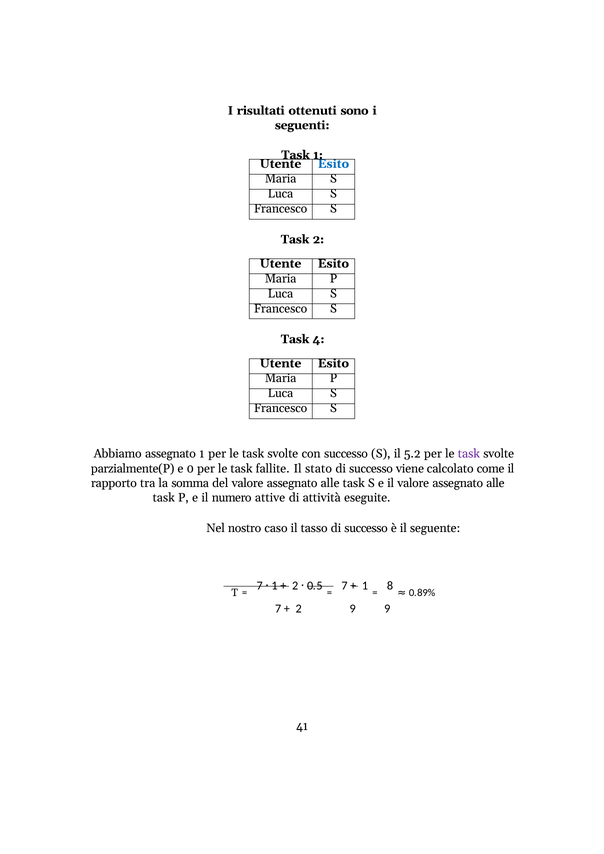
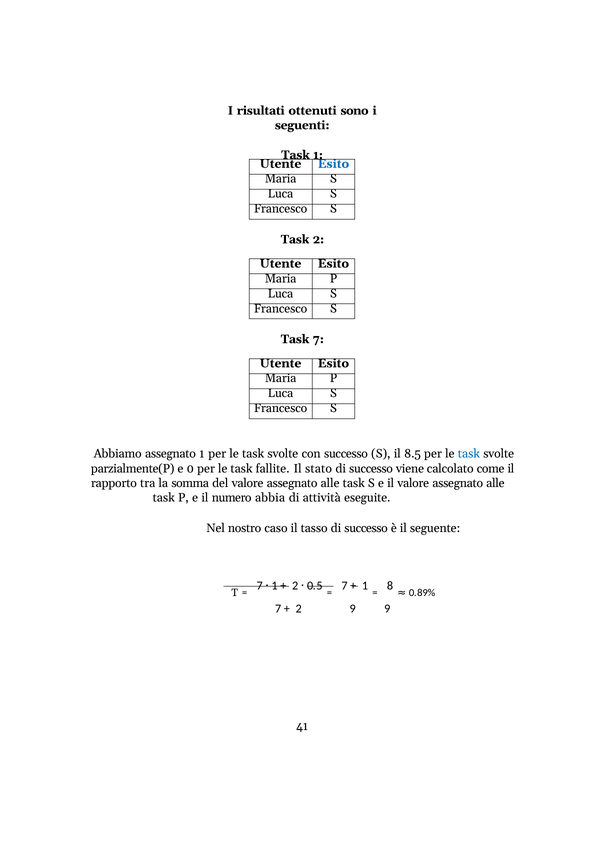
Task 4: 4 -> 7
5.2: 5.2 -> 8.5
task at (469, 454) colour: purple -> blue
attive: attive -> abbia
